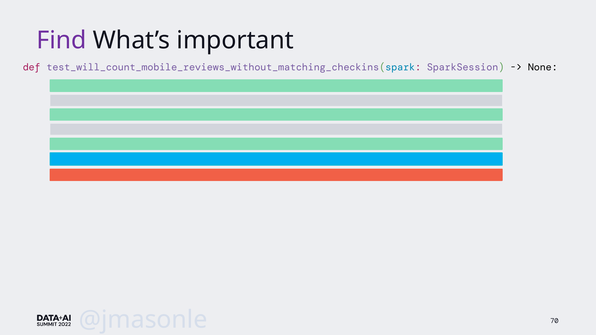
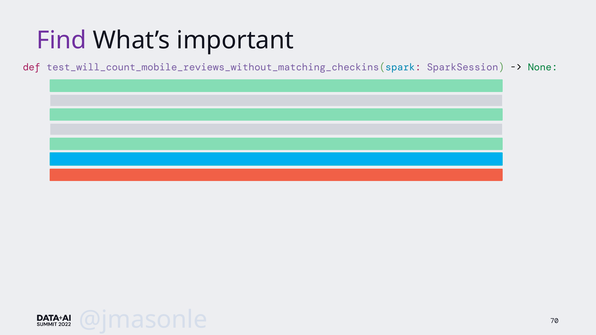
None colour: black -> green
